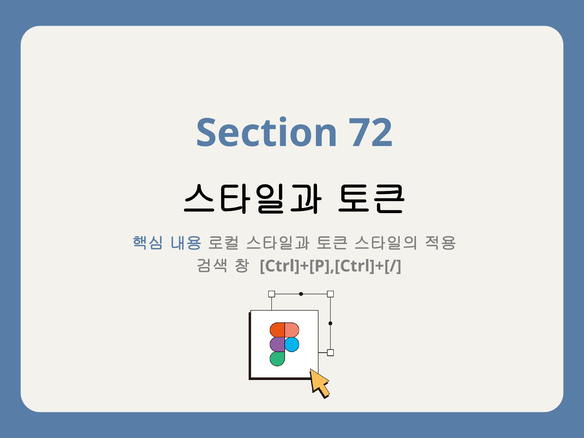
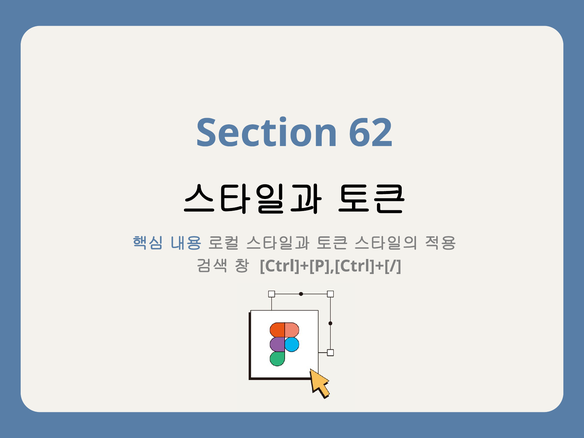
72: 72 -> 62
